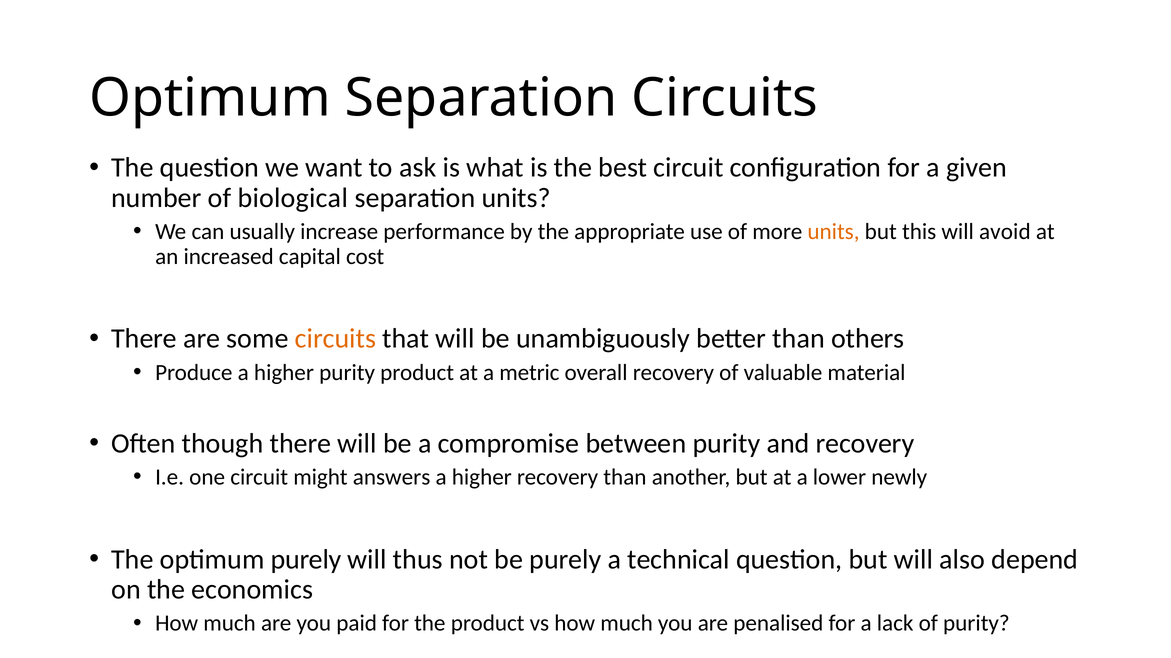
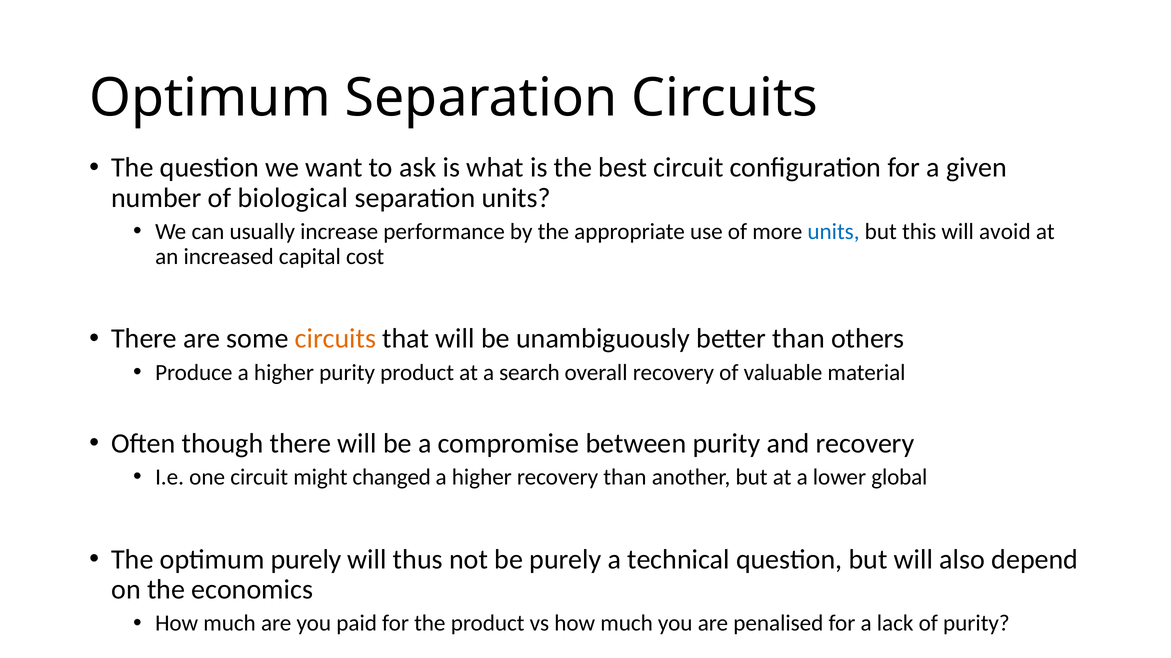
units at (833, 232) colour: orange -> blue
metric: metric -> search
answers: answers -> changed
newly: newly -> global
